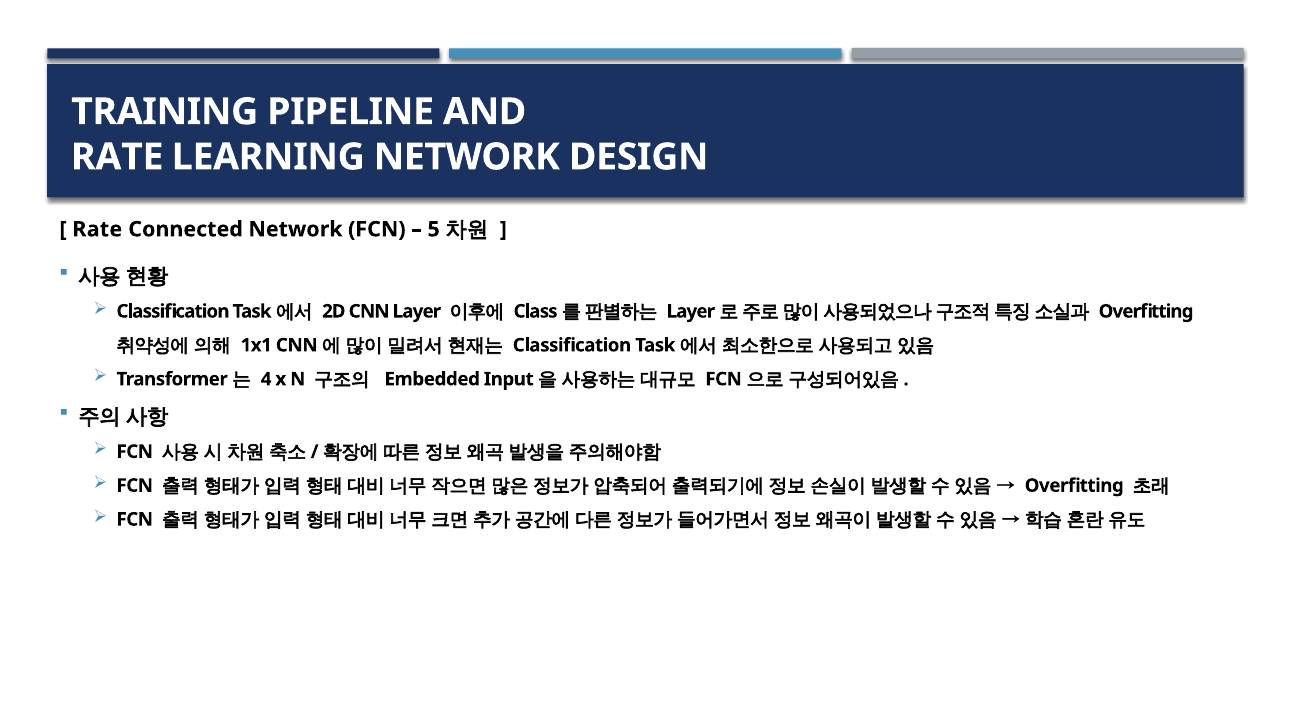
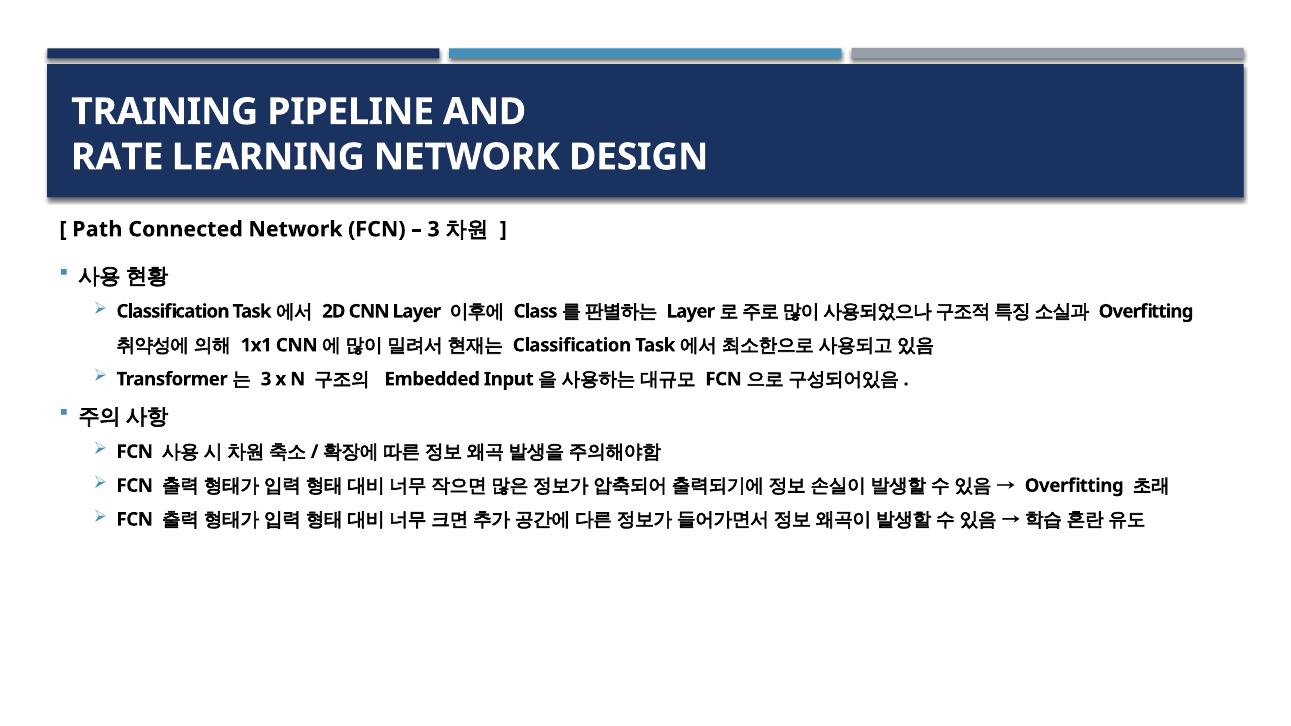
Rate at (97, 229): Rate -> Path
5 at (434, 229): 5 -> 3
4 at (266, 379): 4 -> 3
